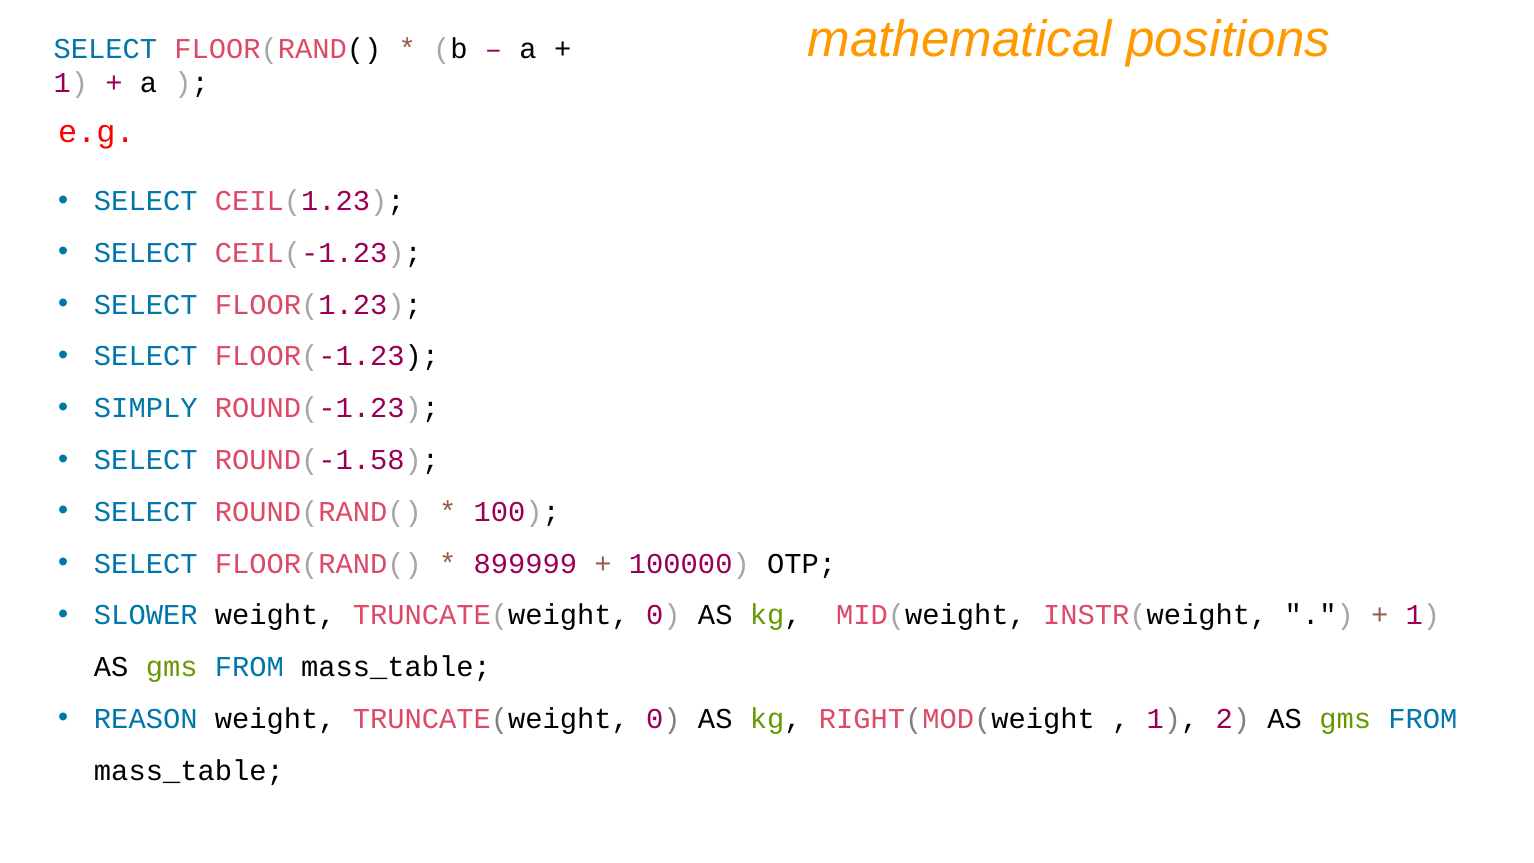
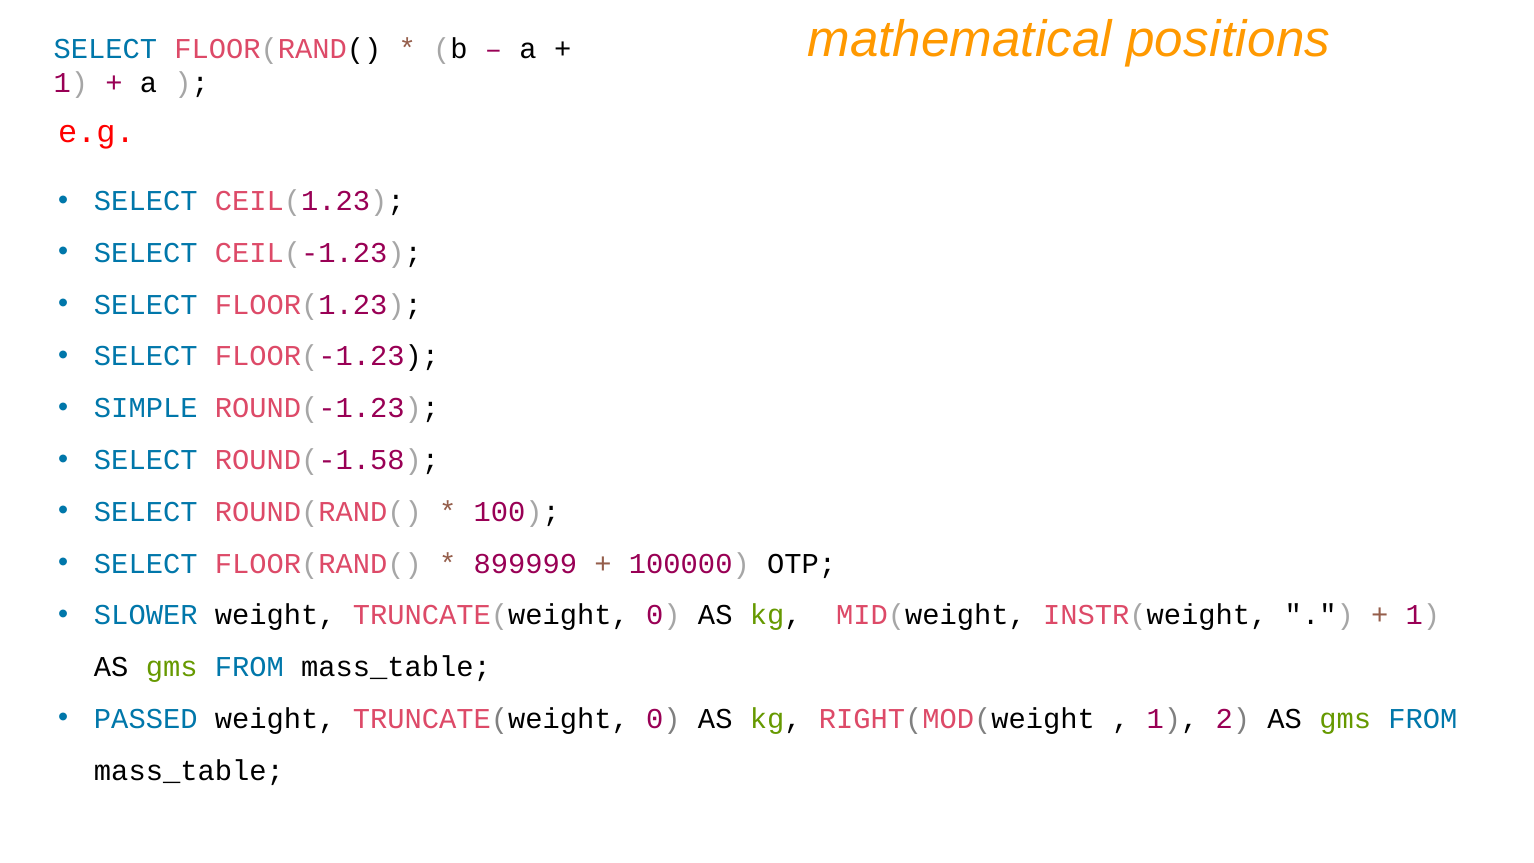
SIMPLY: SIMPLY -> SIMPLE
REASON: REASON -> PASSED
